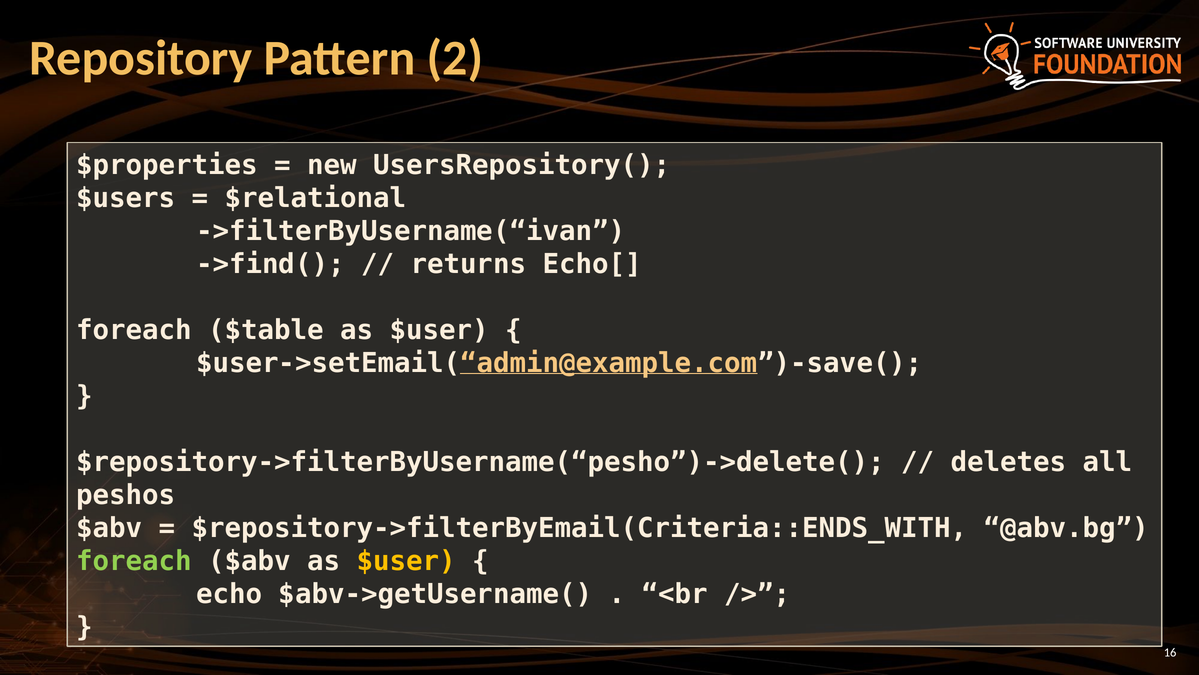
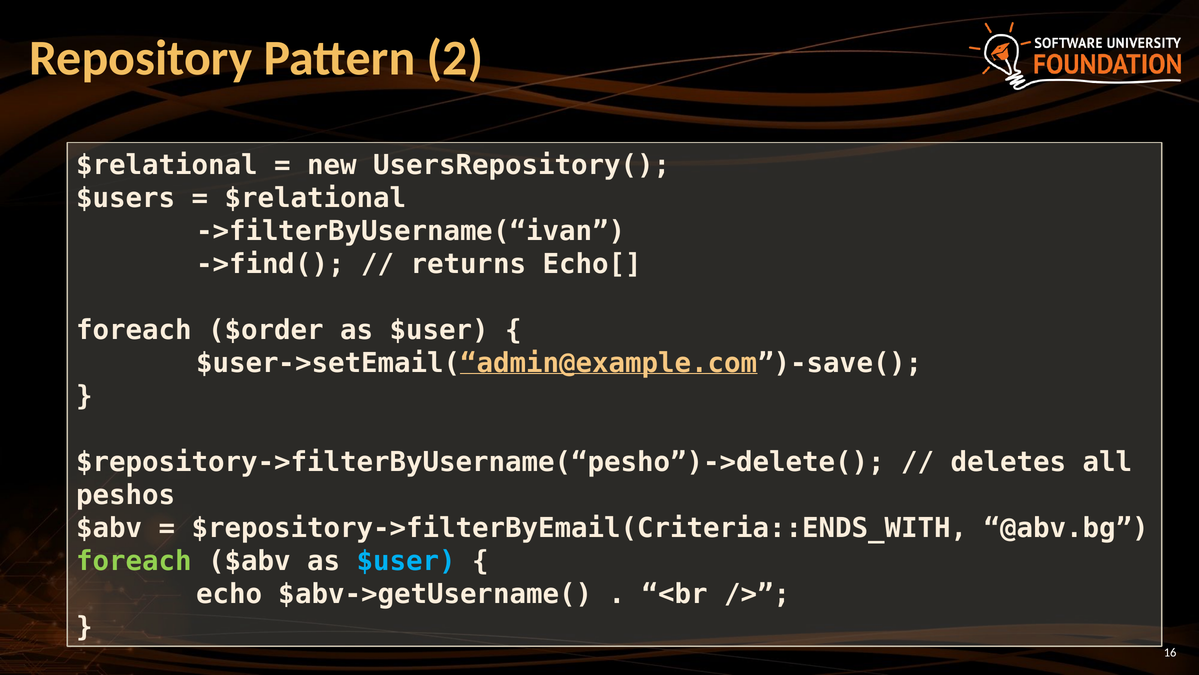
$properties at (167, 165): $properties -> $relational
$table: $table -> $order
$user at (406, 561) colour: yellow -> light blue
